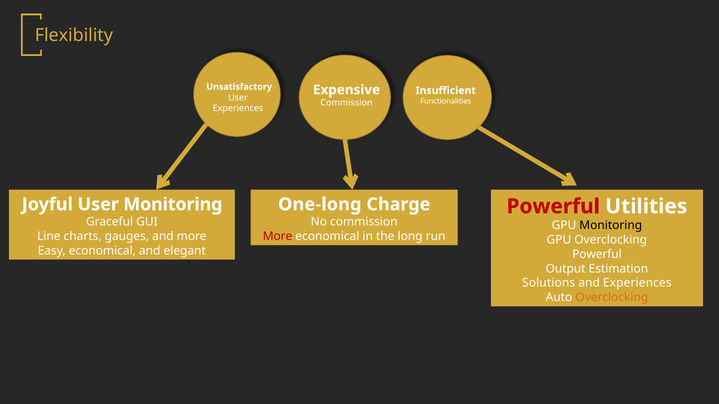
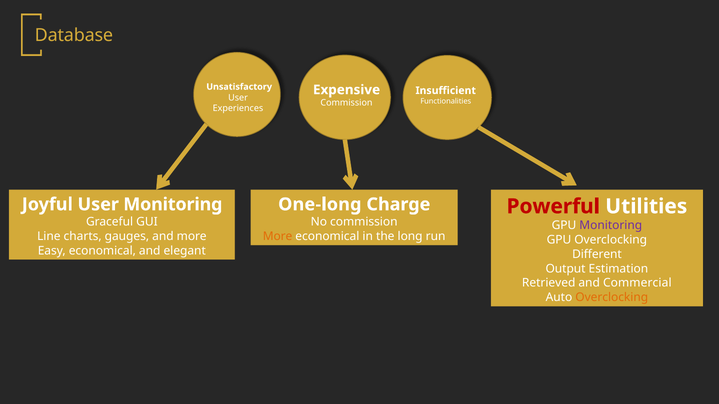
Flexibility: Flexibility -> Database
Monitoring at (611, 226) colour: black -> purple
More at (278, 237) colour: red -> orange
Powerful at (597, 254): Powerful -> Different
Solutions: Solutions -> Retrieved
and Experiences: Experiences -> Commercial
